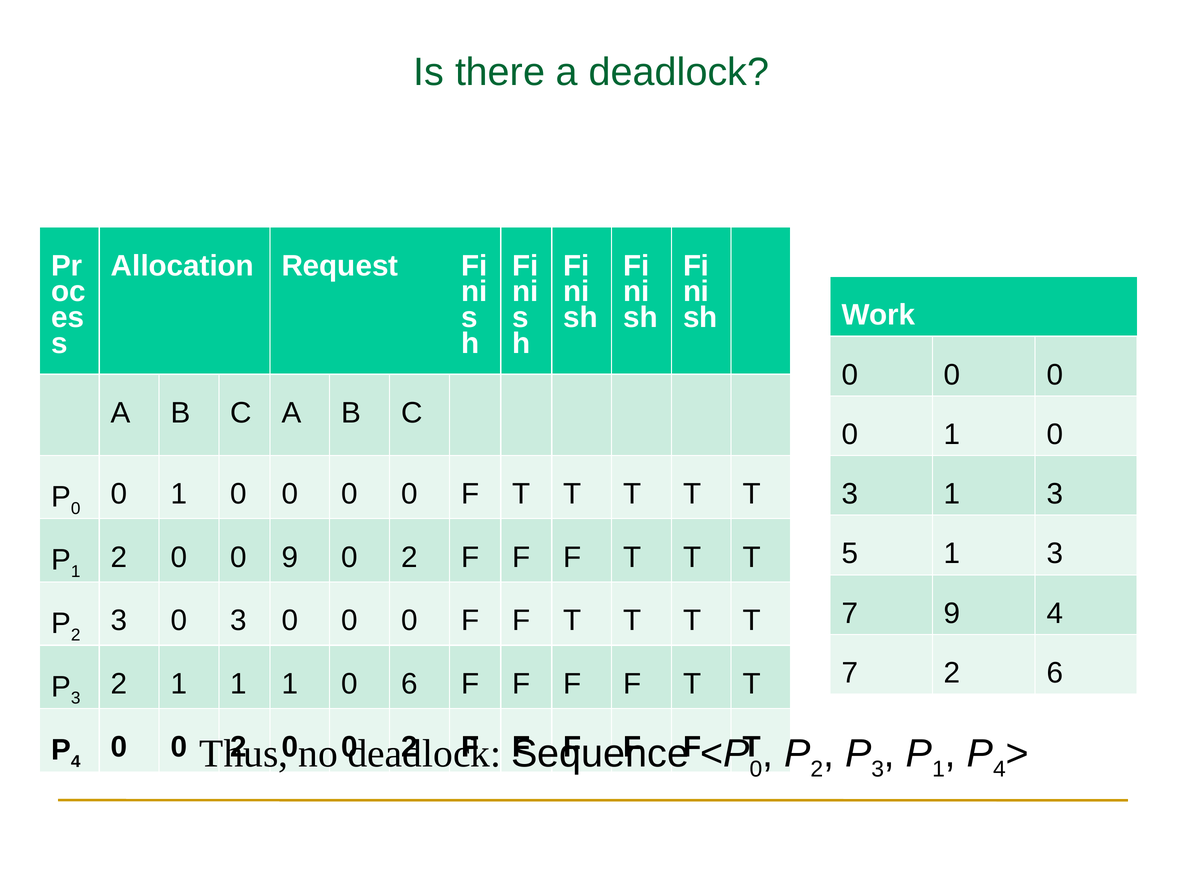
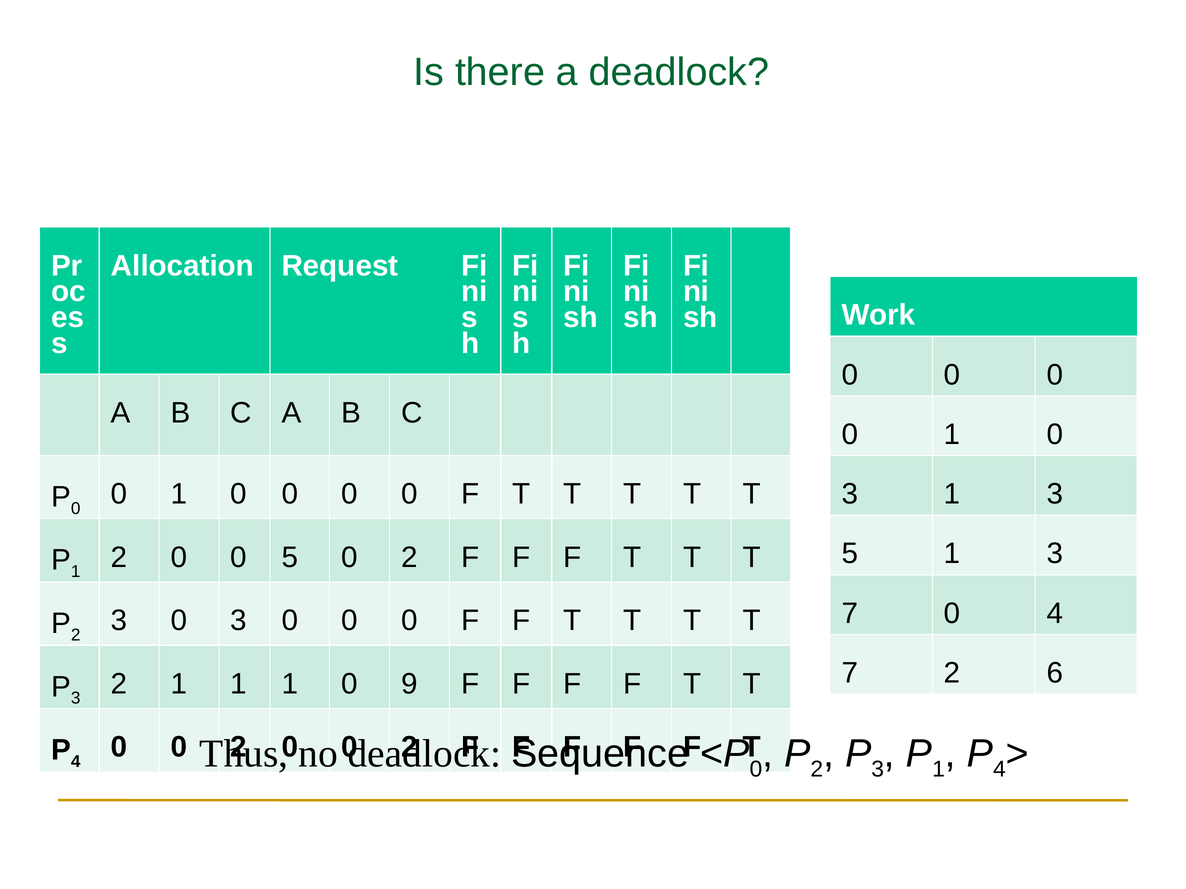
0 9: 9 -> 5
7 9: 9 -> 0
0 6: 6 -> 9
